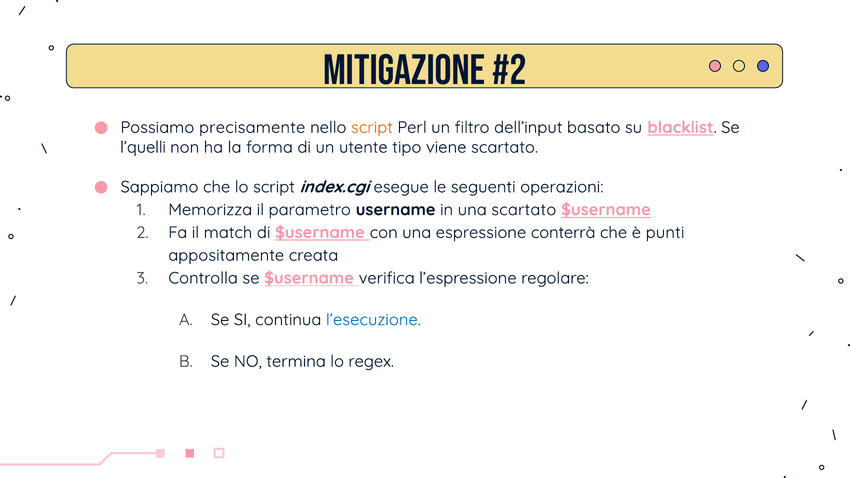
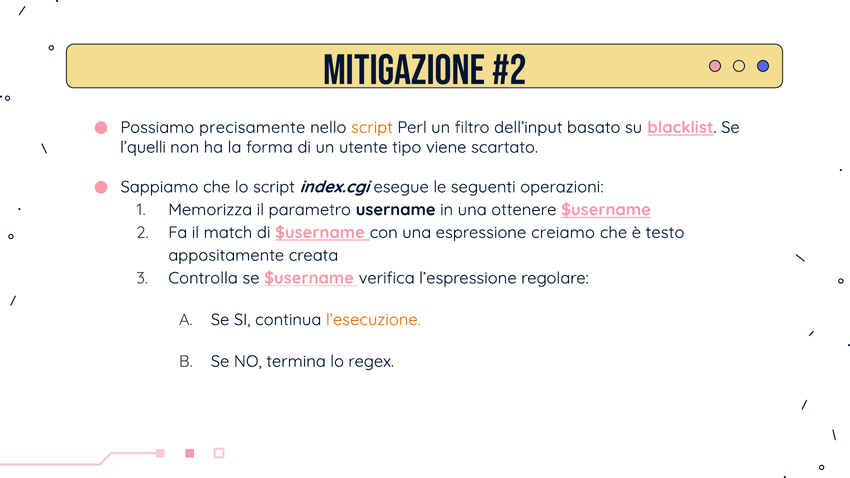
una scartato: scartato -> ottenere
conterrà: conterrà -> creiamo
punti: punti -> testo
l’esecuzione colour: blue -> orange
